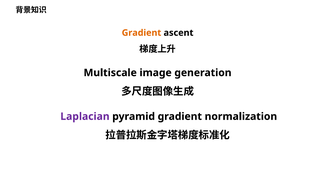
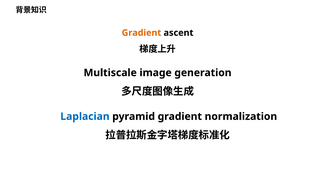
Laplacian colour: purple -> blue
